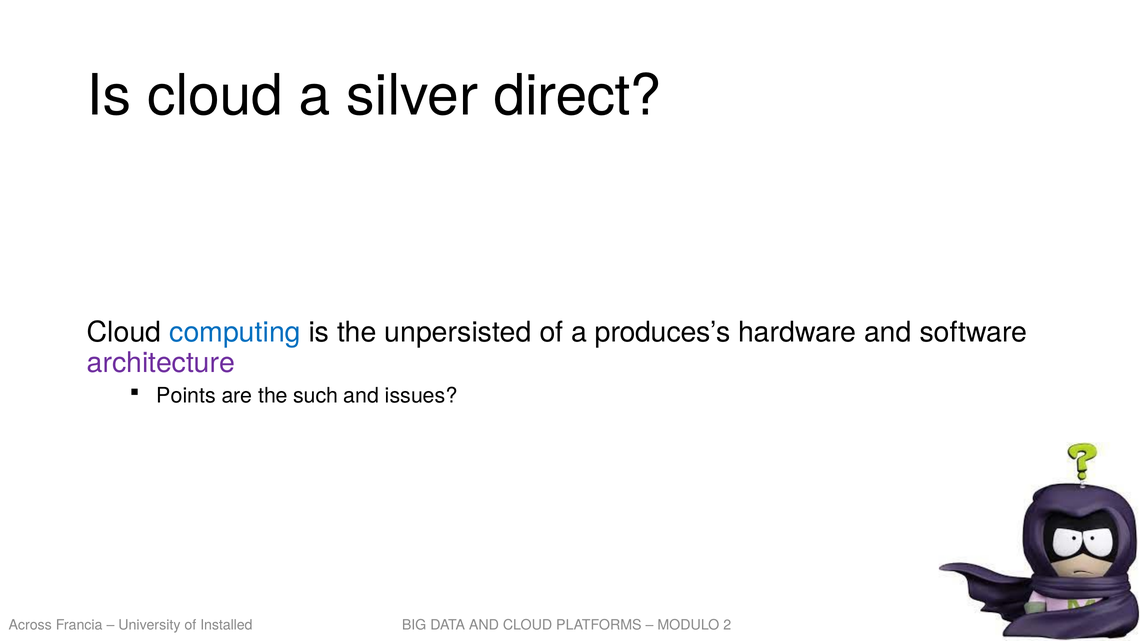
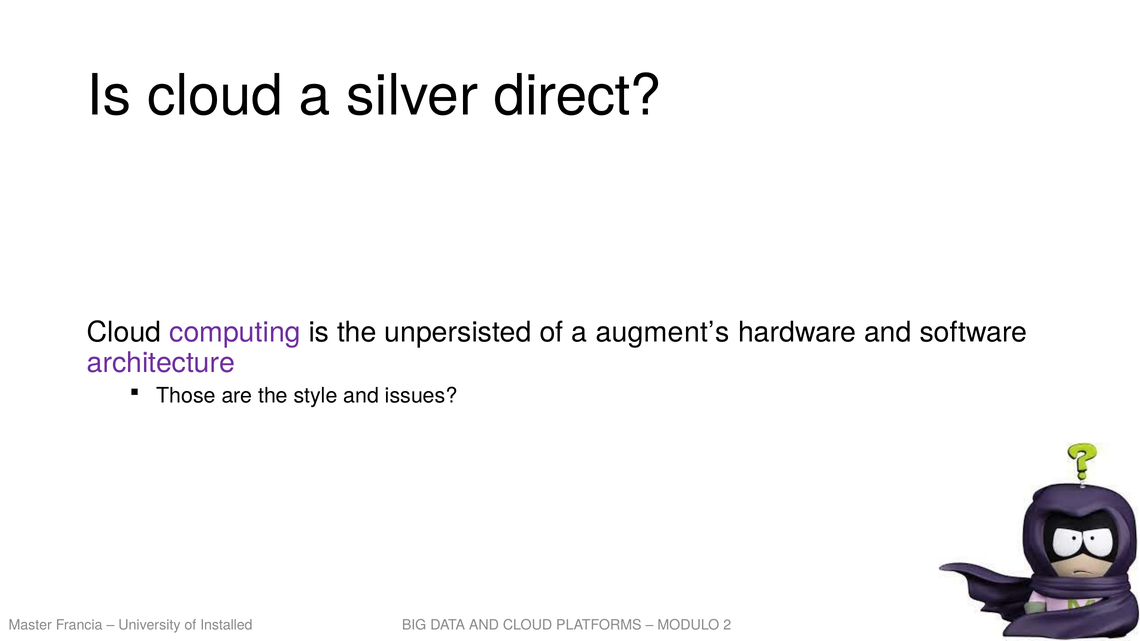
computing colour: blue -> purple
produces’s: produces’s -> augment’s
Points: Points -> Those
such: such -> style
Across: Across -> Master
